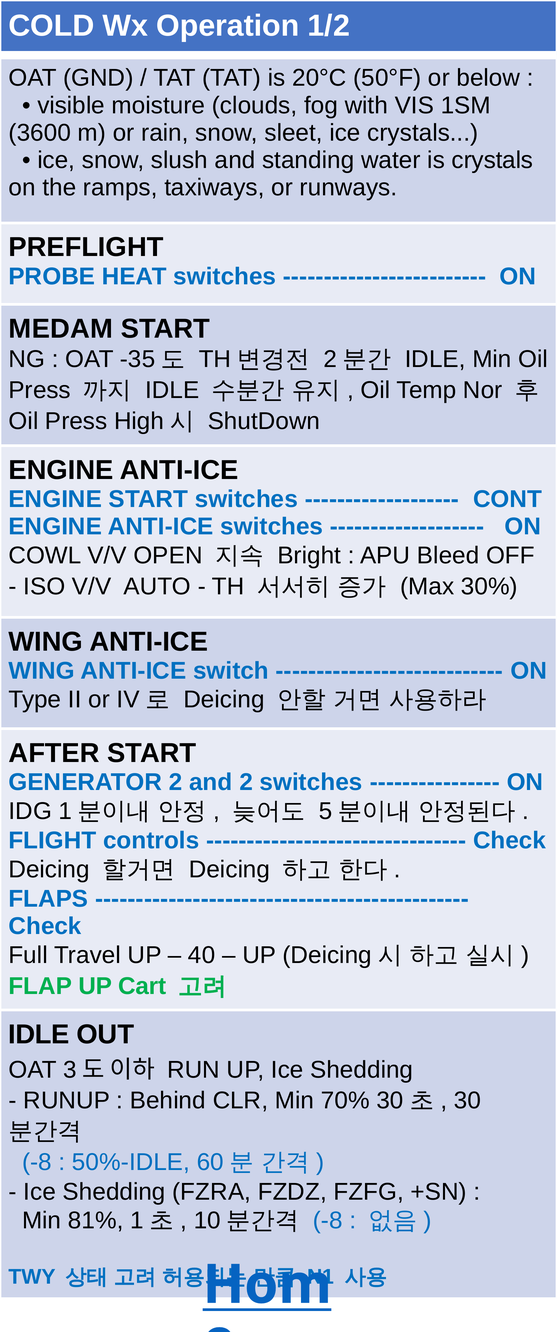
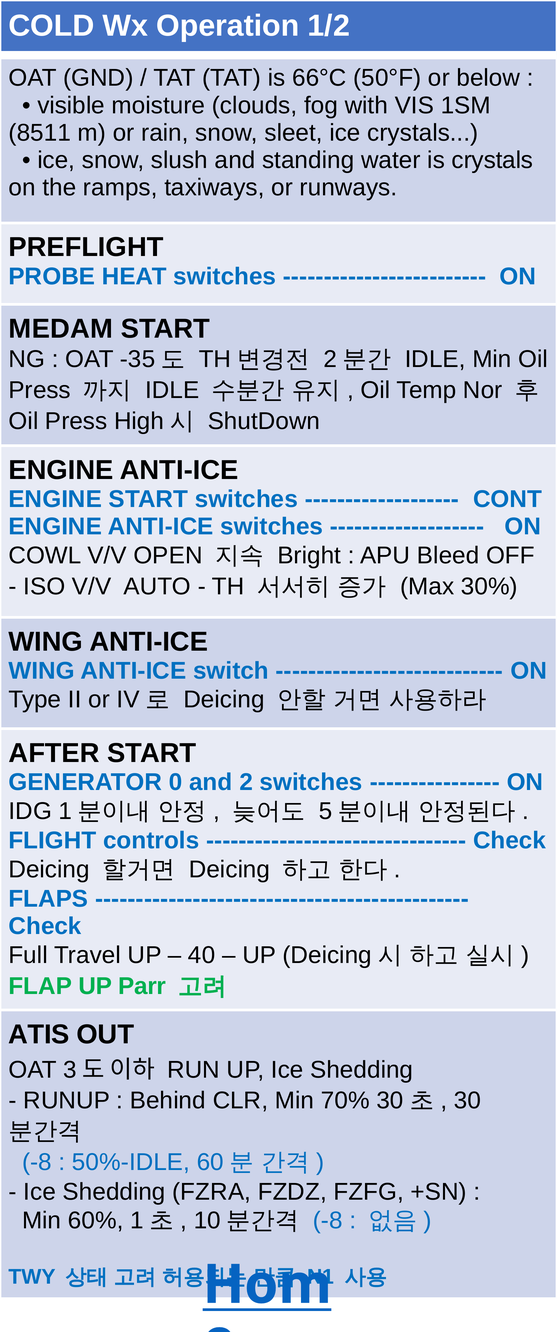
20°C: 20°C -> 66°C
3600: 3600 -> 8511
GENERATOR 2: 2 -> 0
Cart: Cart -> Parr
IDLE at (39, 1035): IDLE -> ATIS
81%: 81% -> 60%
